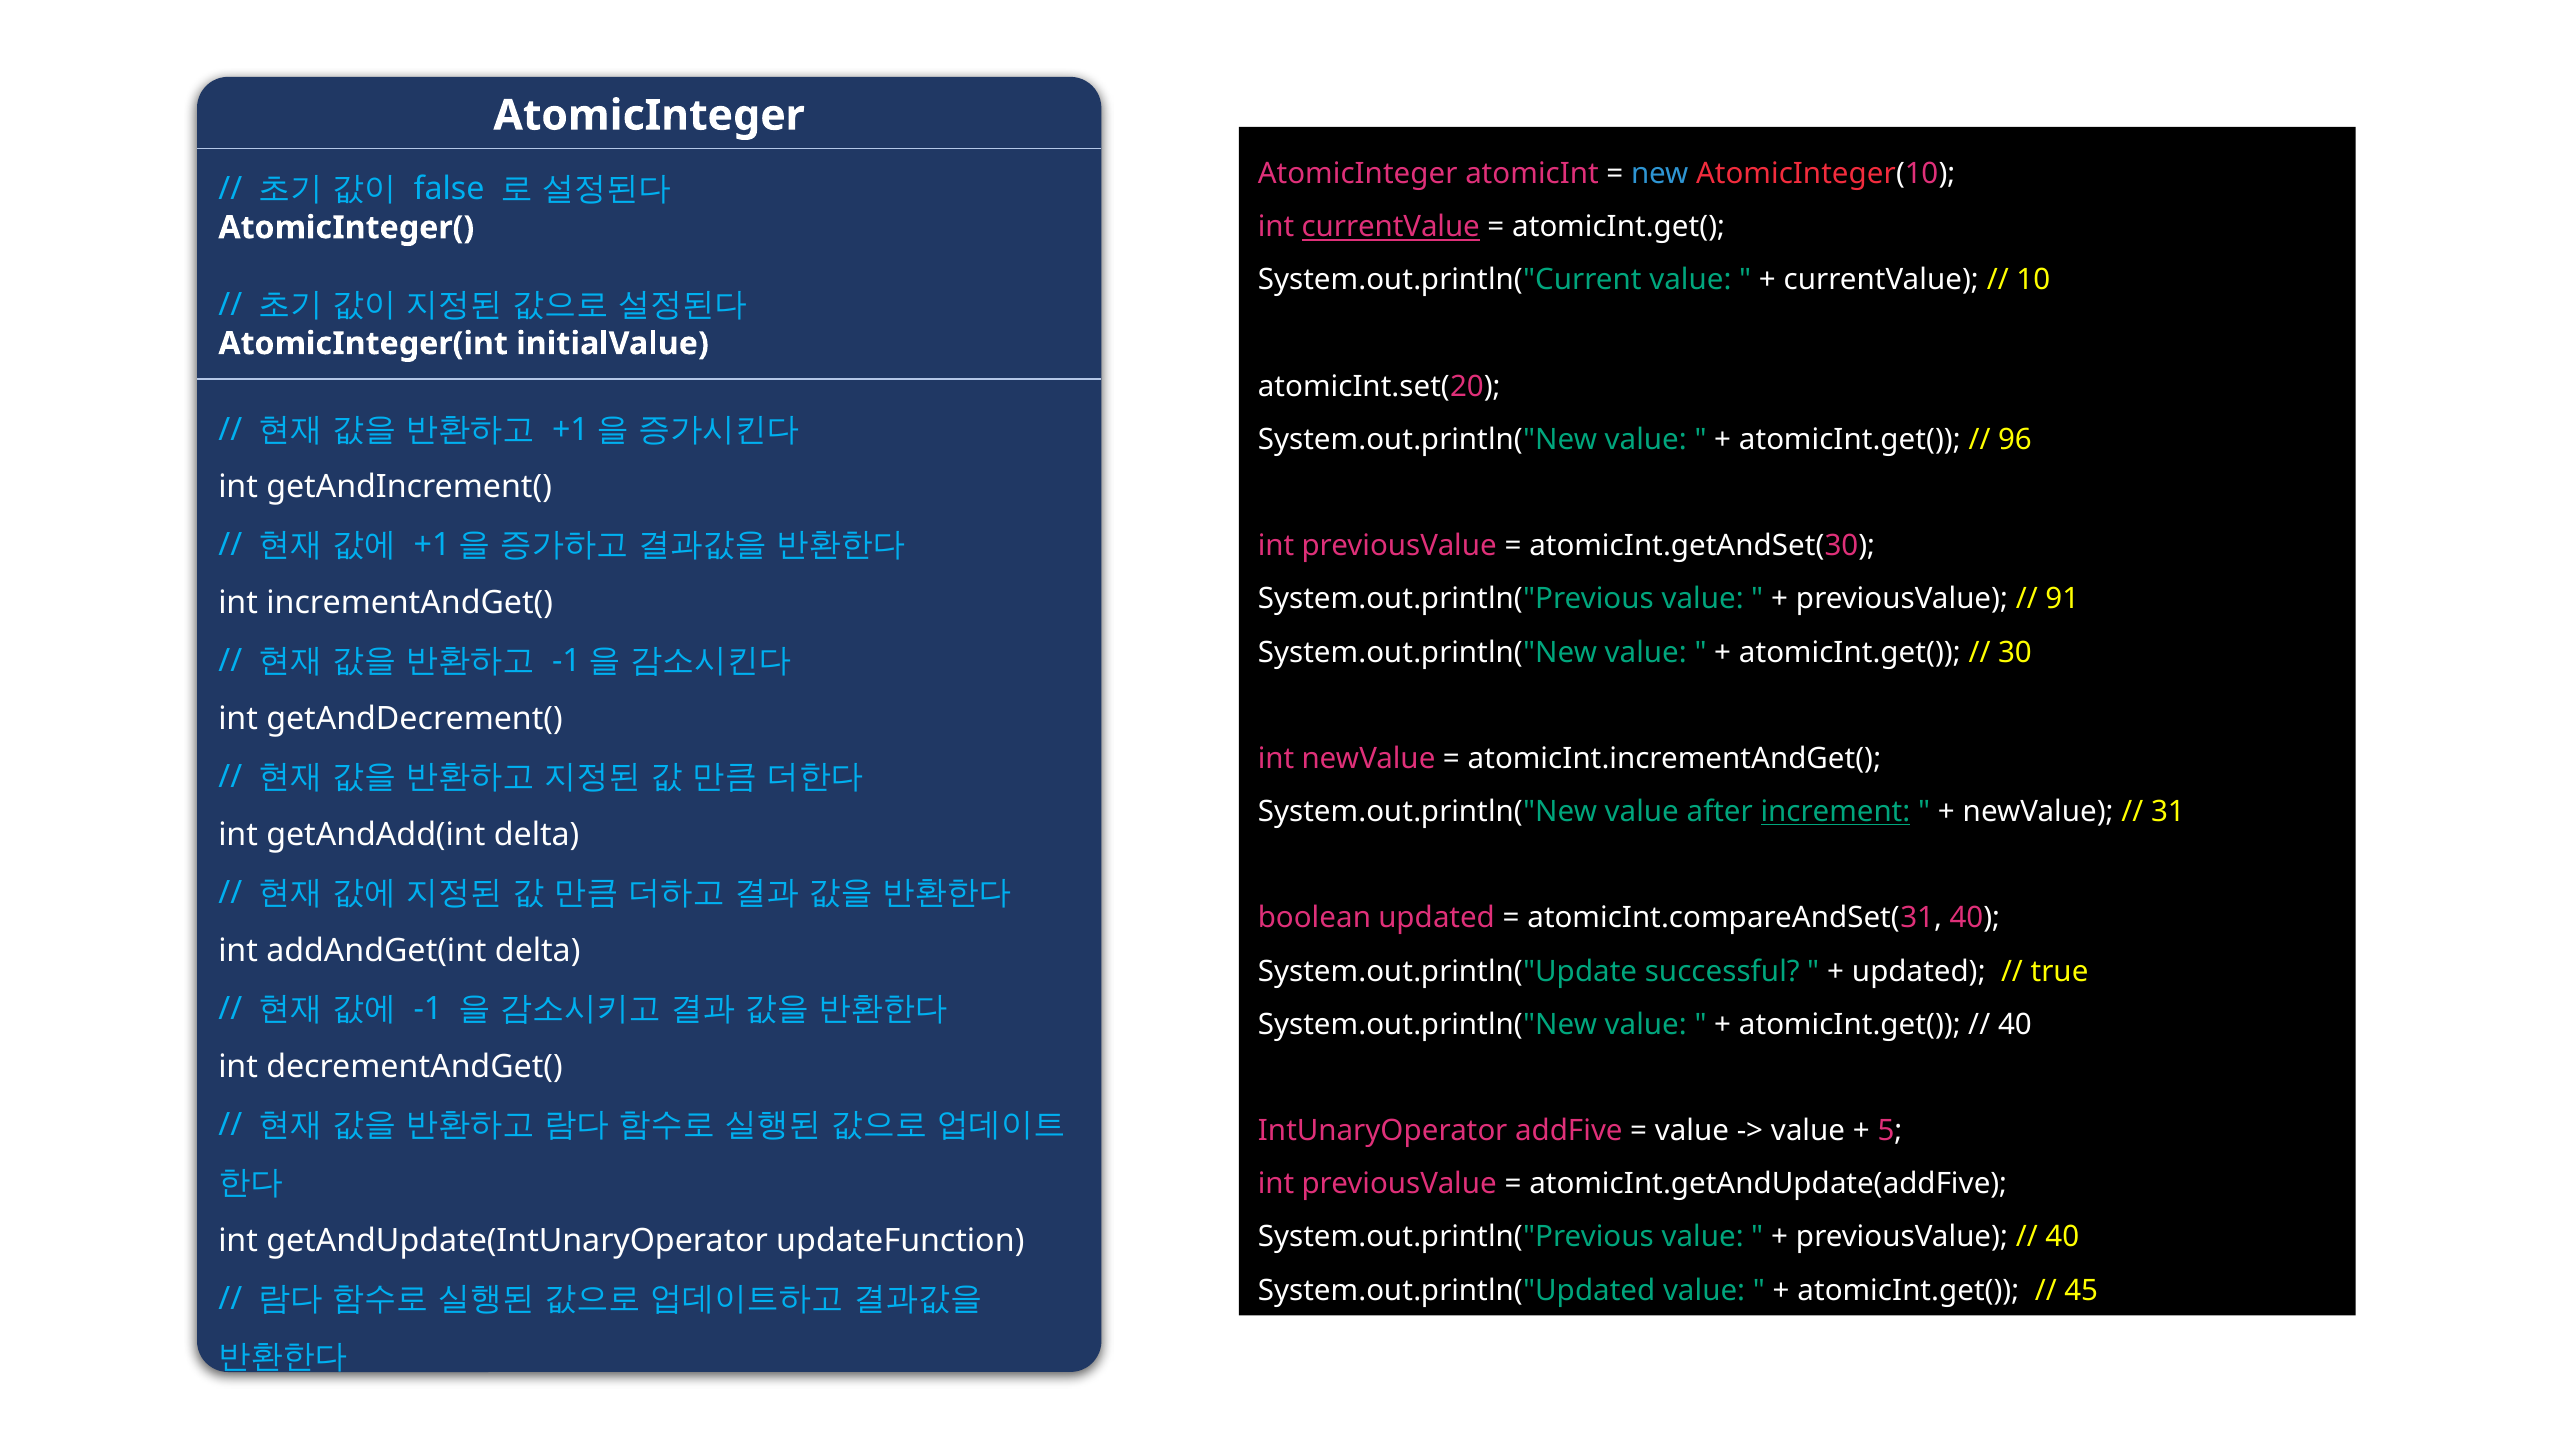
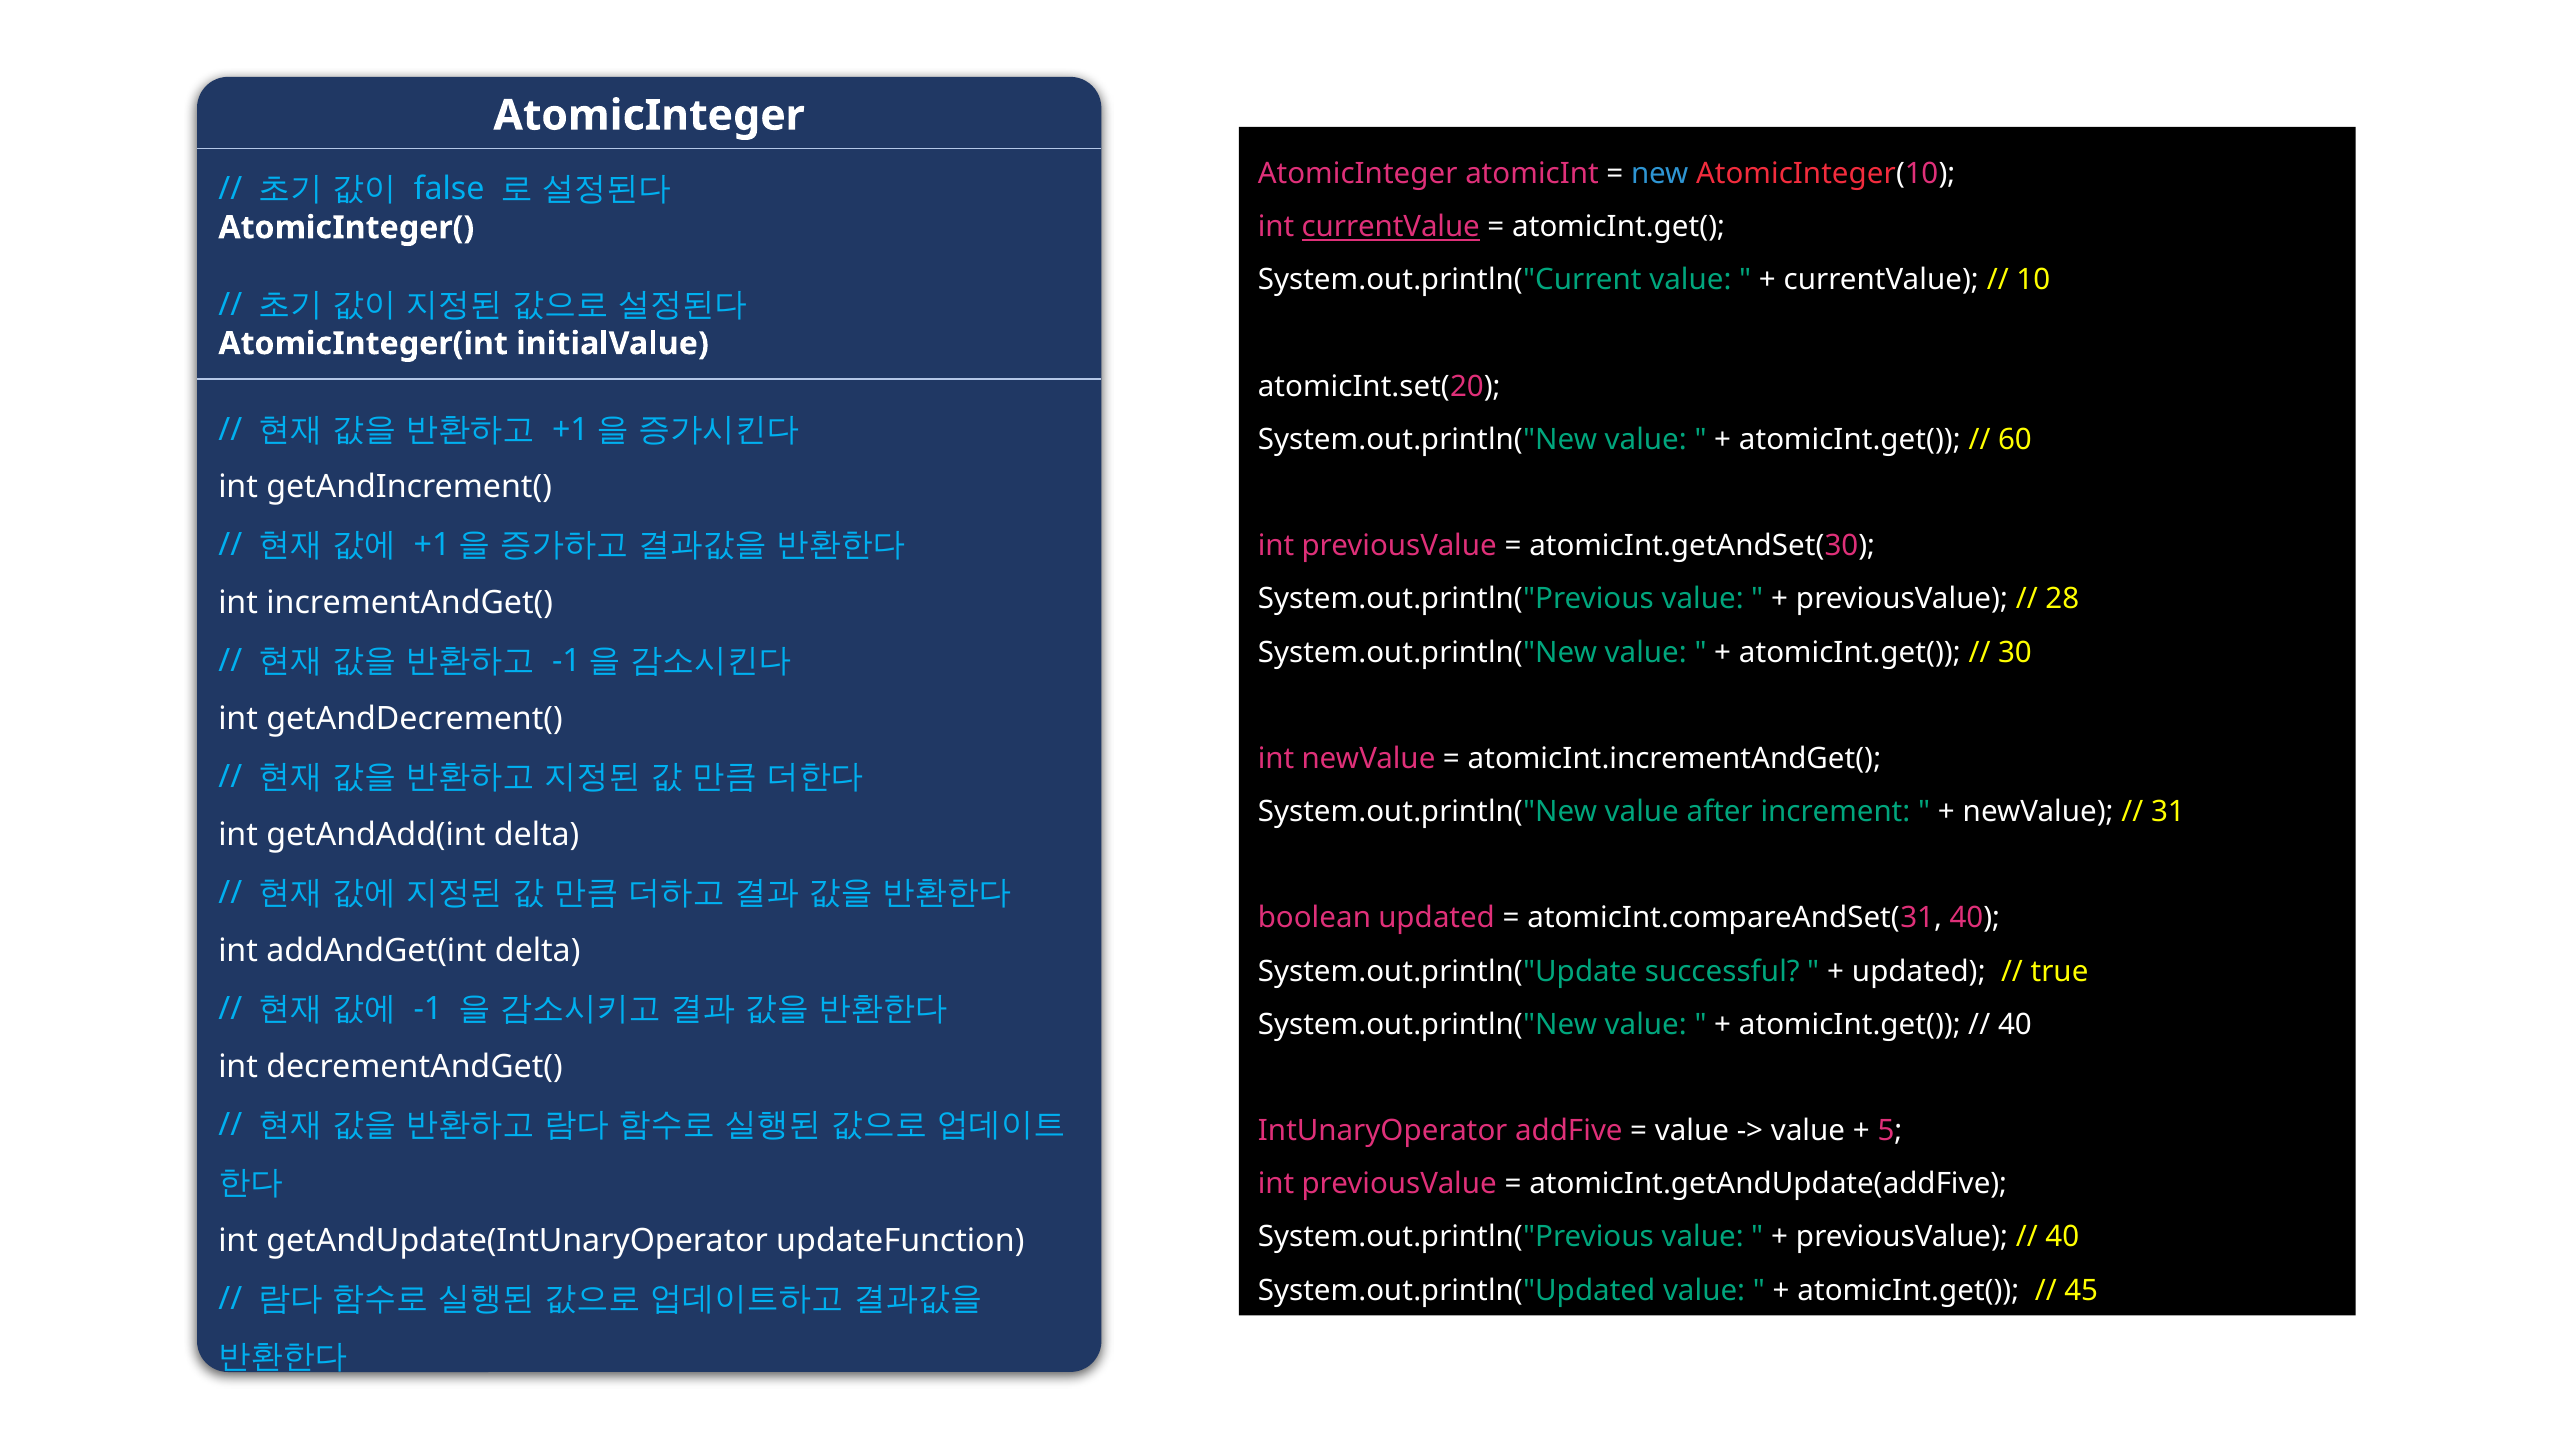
96: 96 -> 60
91: 91 -> 28
increment underline: present -> none
